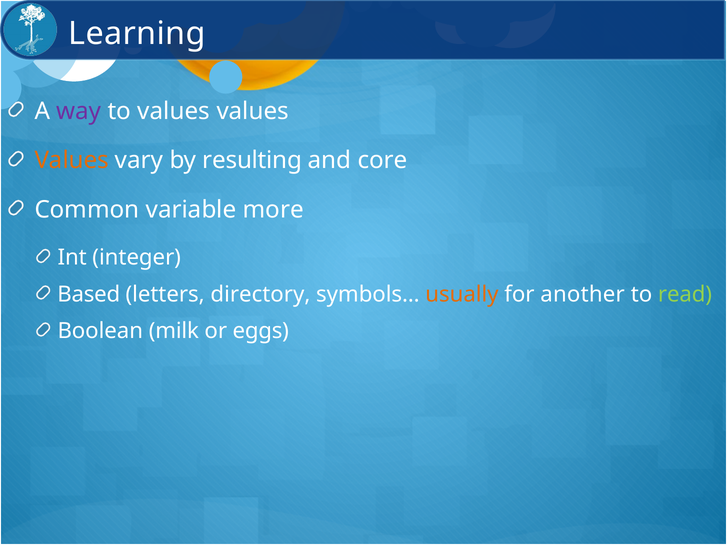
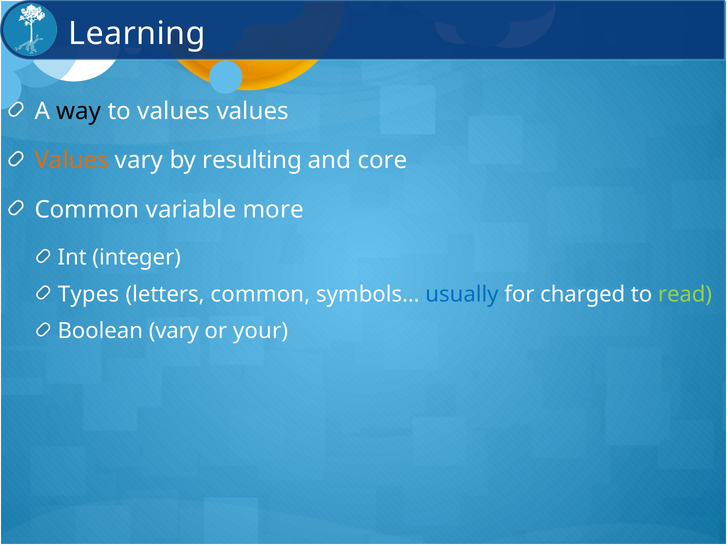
way colour: purple -> black
Based: Based -> Types
letters directory: directory -> common
usually colour: orange -> blue
another: another -> charged
Boolean milk: milk -> vary
eggs: eggs -> your
